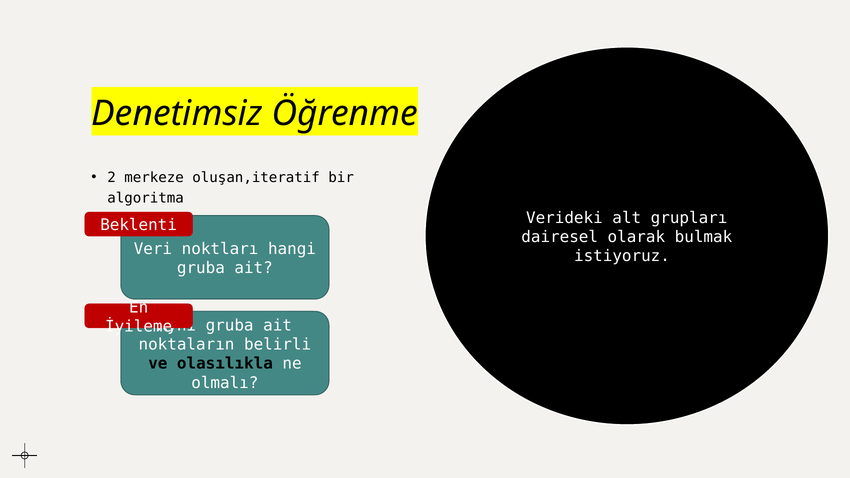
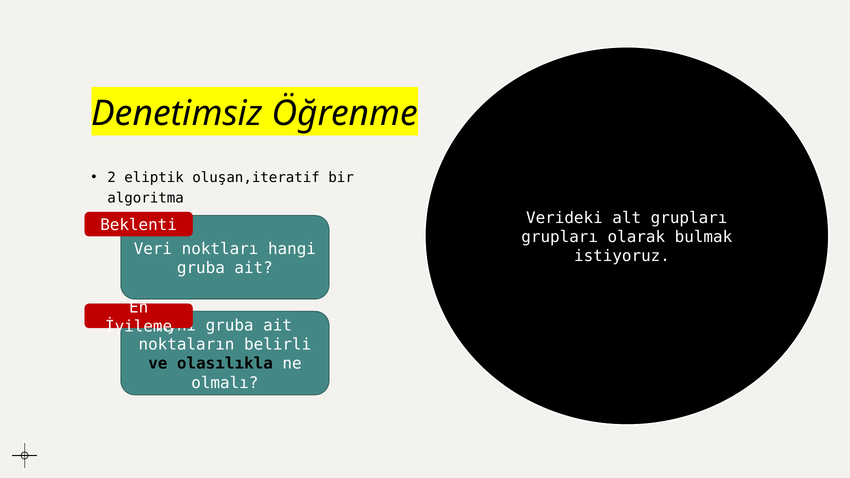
merkeze: merkeze -> eliptik
dairesel at (560, 237): dairesel -> grupları
